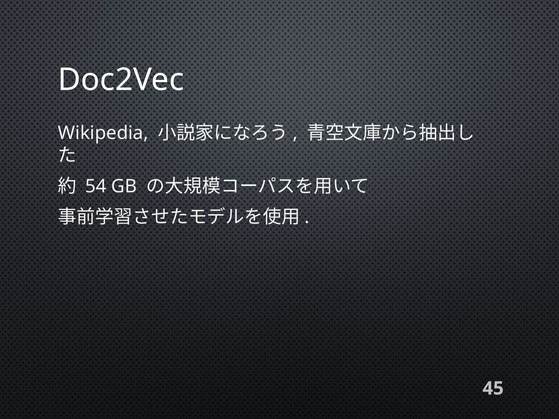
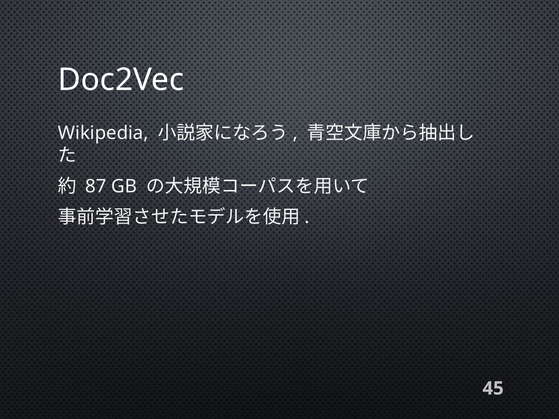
54: 54 -> 87
